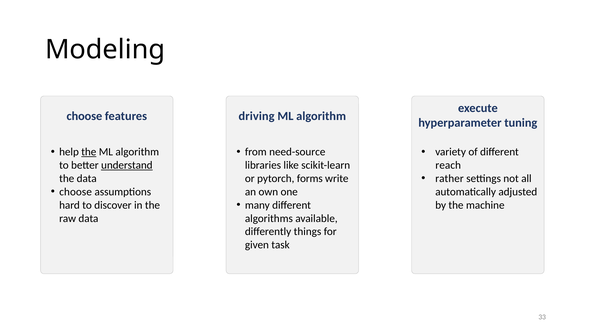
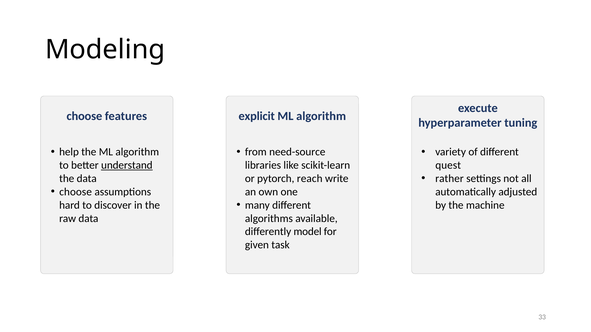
driving: driving -> explicit
the at (89, 152) underline: present -> none
reach: reach -> quest
forms: forms -> reach
things: things -> model
